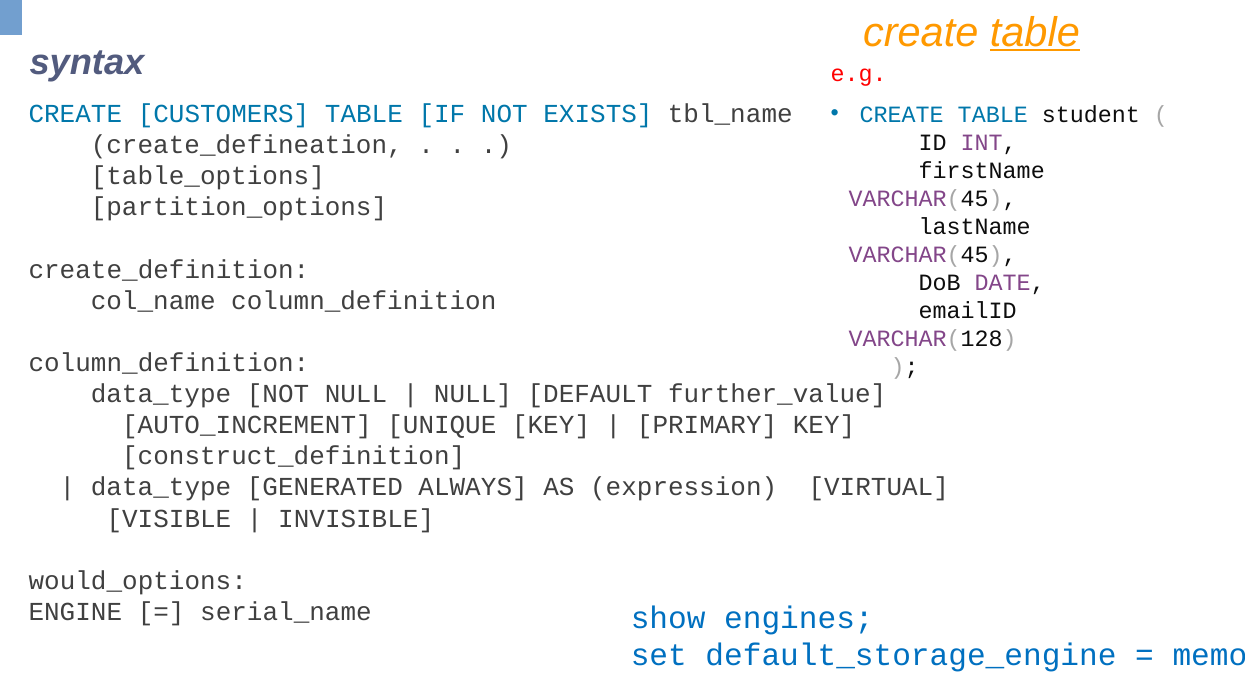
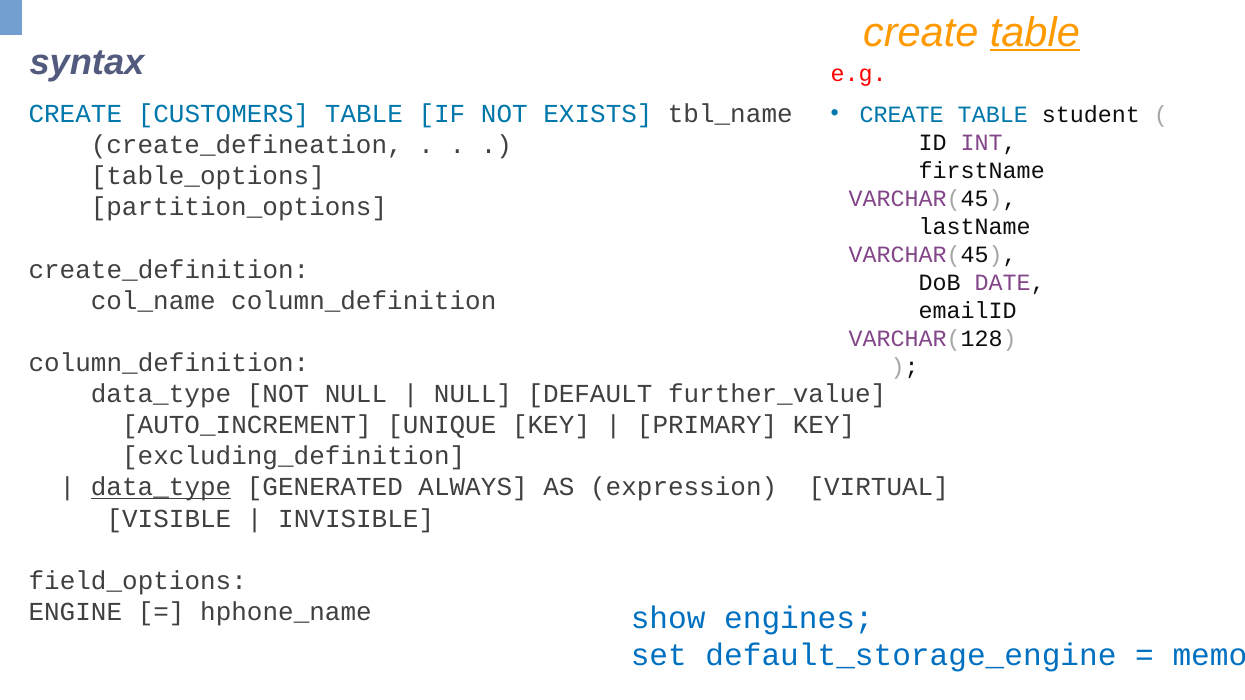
construct_definition: construct_definition -> excluding_definition
data_type at (161, 488) underline: none -> present
would_options: would_options -> field_options
serial_name: serial_name -> hphone_name
